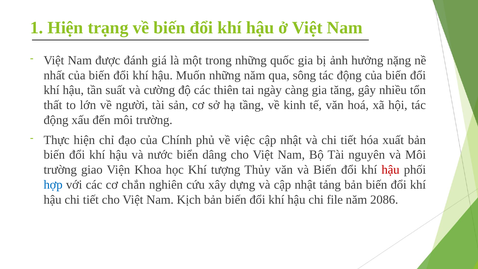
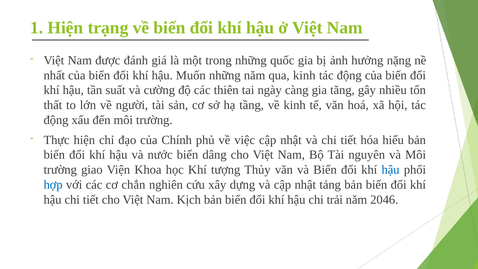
qua sông: sông -> kinh
xuất: xuất -> hiểu
hậu at (391, 170) colour: red -> blue
file: file -> trải
2086: 2086 -> 2046
